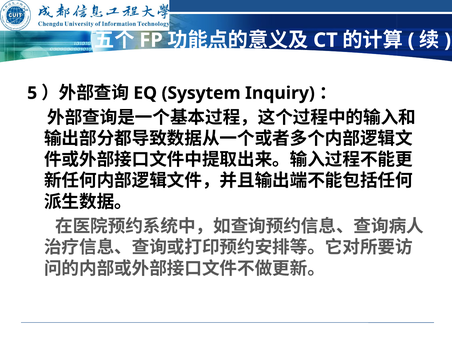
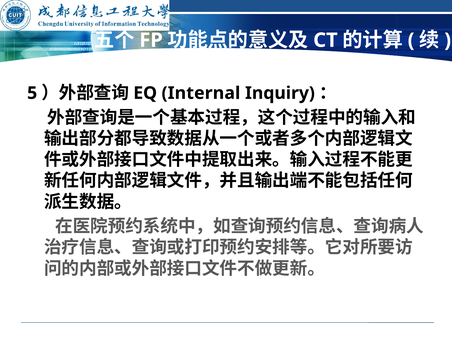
Sysytem: Sysytem -> Internal
